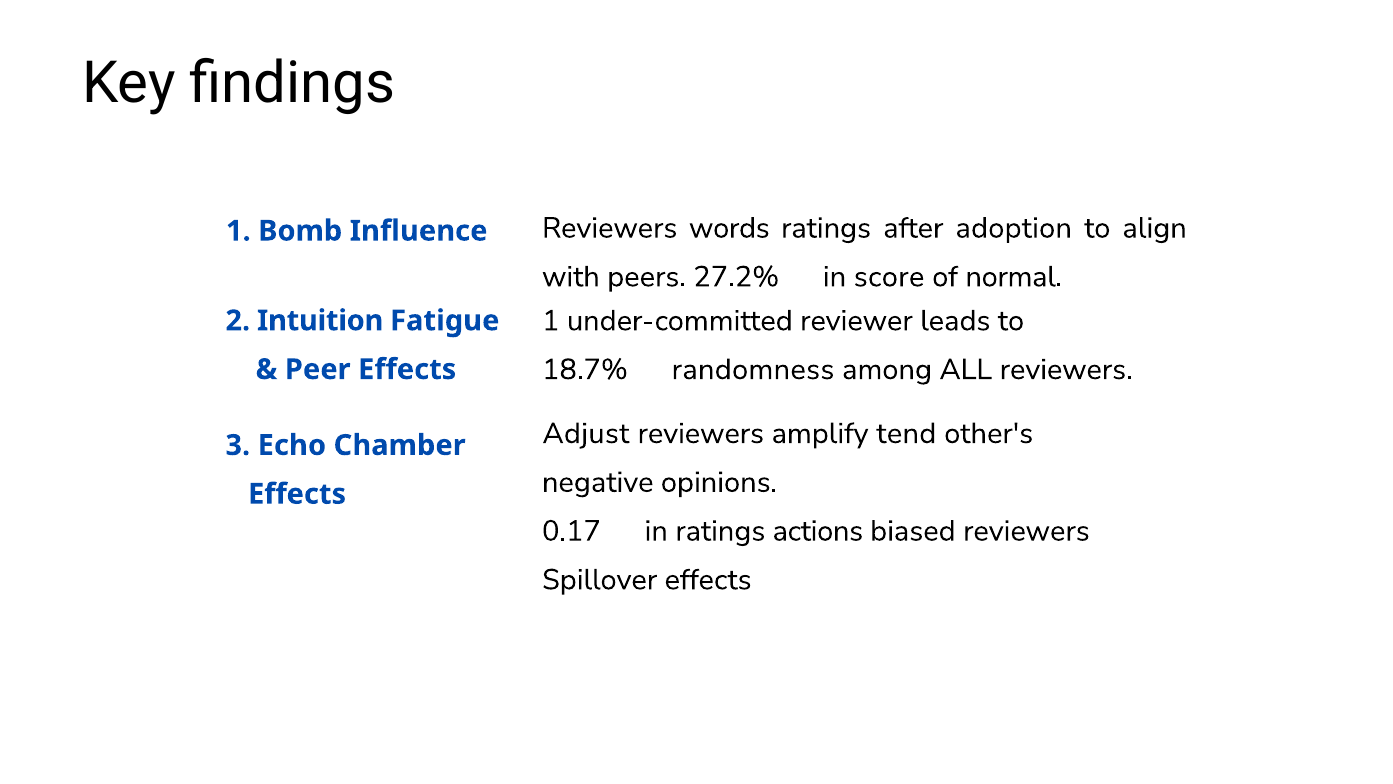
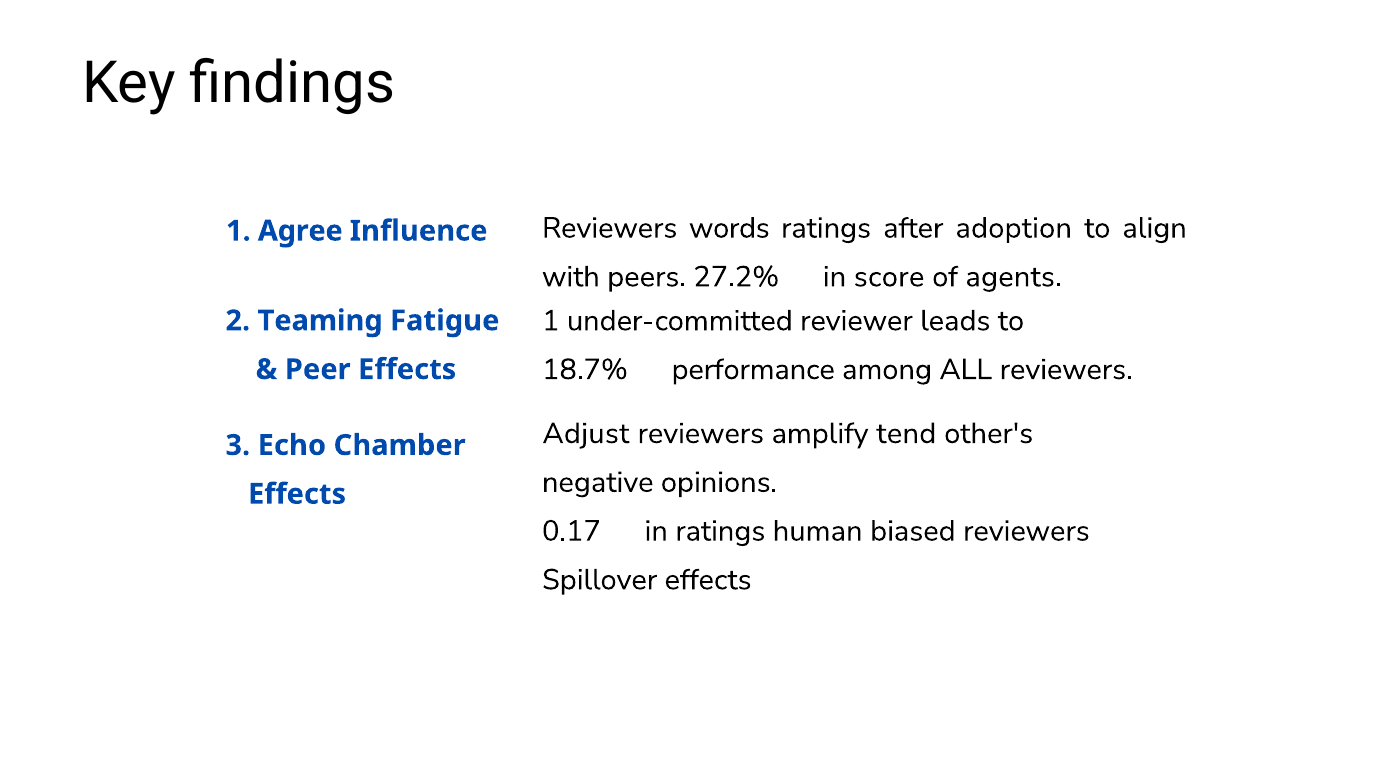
Bomb: Bomb -> Agree
normal: normal -> agents
Intuition: Intuition -> Teaming
randomness: randomness -> performance
actions: actions -> human
